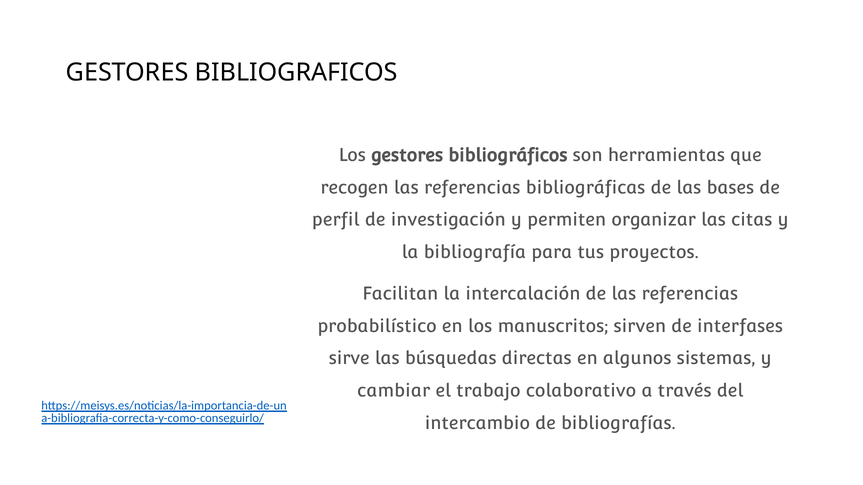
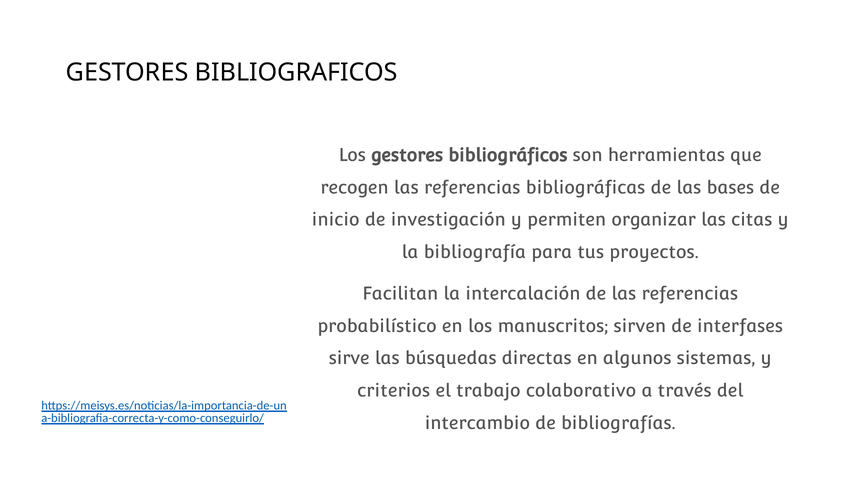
perfil: perfil -> inicio
cambiar: cambiar -> criterios
